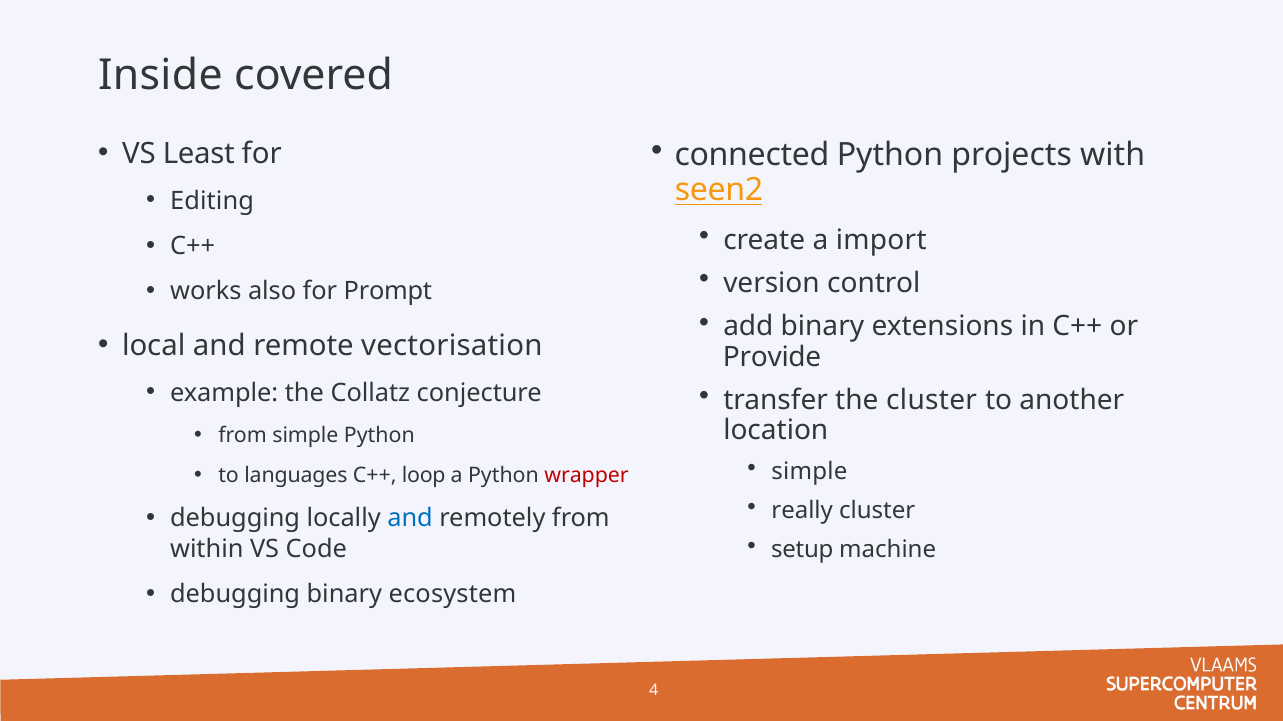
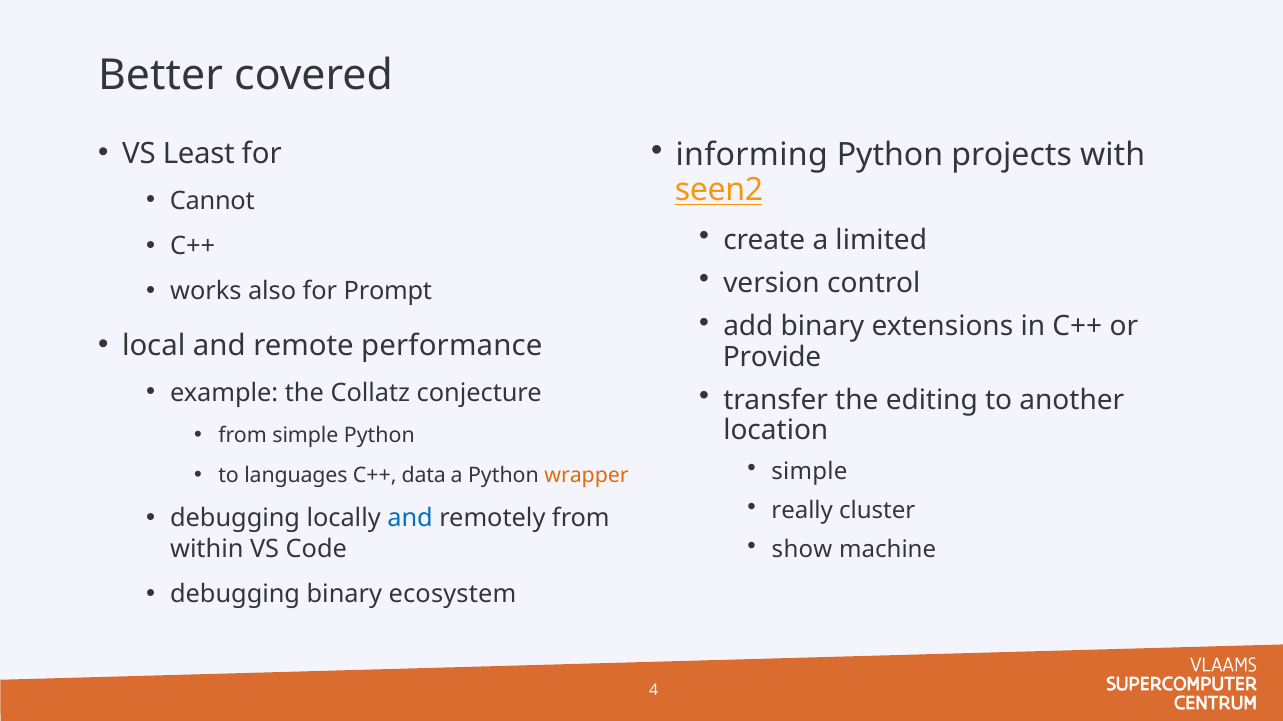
Inside: Inside -> Better
connected: connected -> informing
Editing: Editing -> Cannot
import: import -> limited
vectorisation: vectorisation -> performance
the cluster: cluster -> editing
loop: loop -> data
wrapper colour: red -> orange
setup: setup -> show
